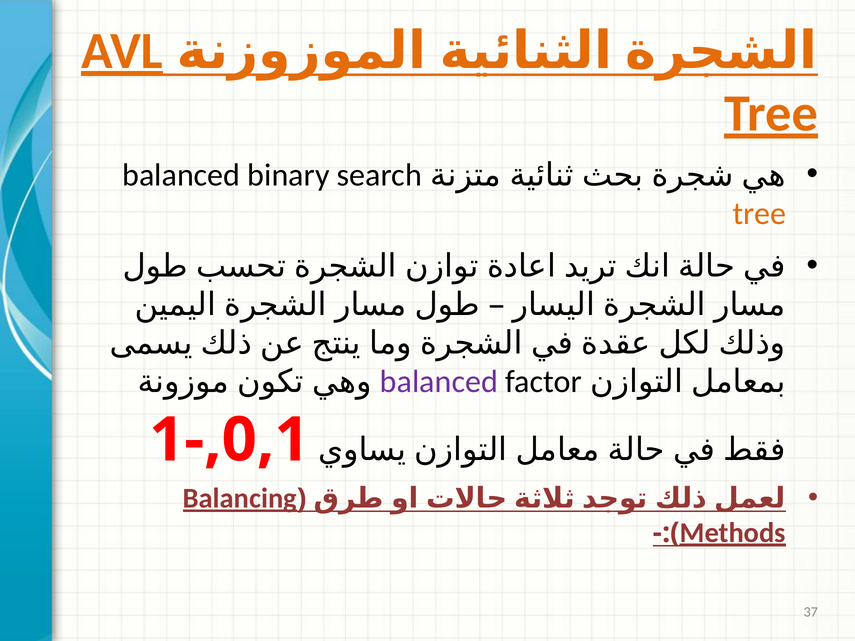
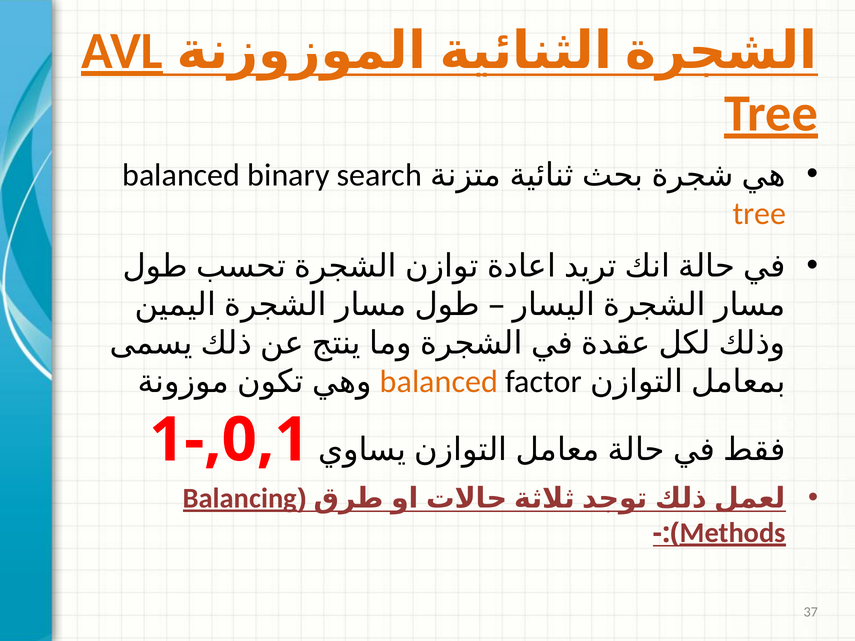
balanced at (439, 382) colour: purple -> orange
